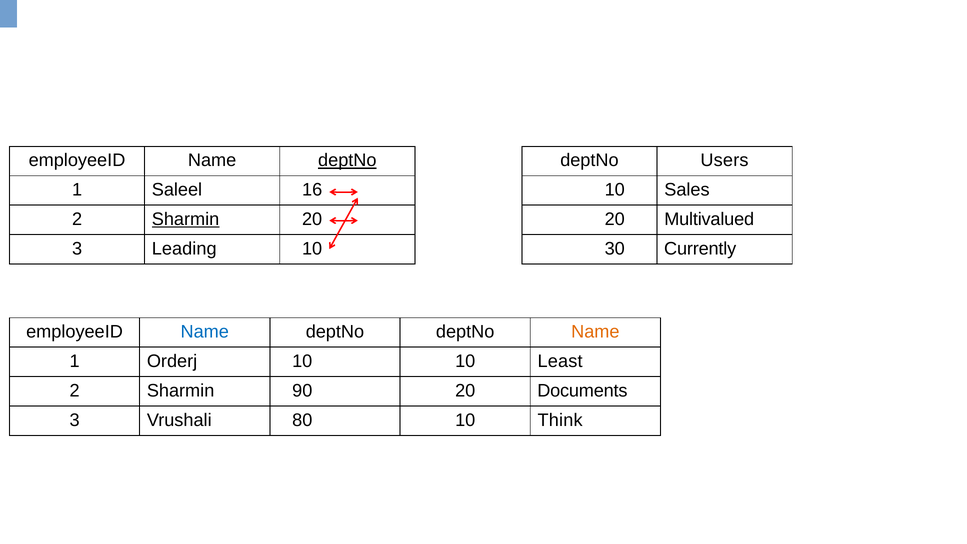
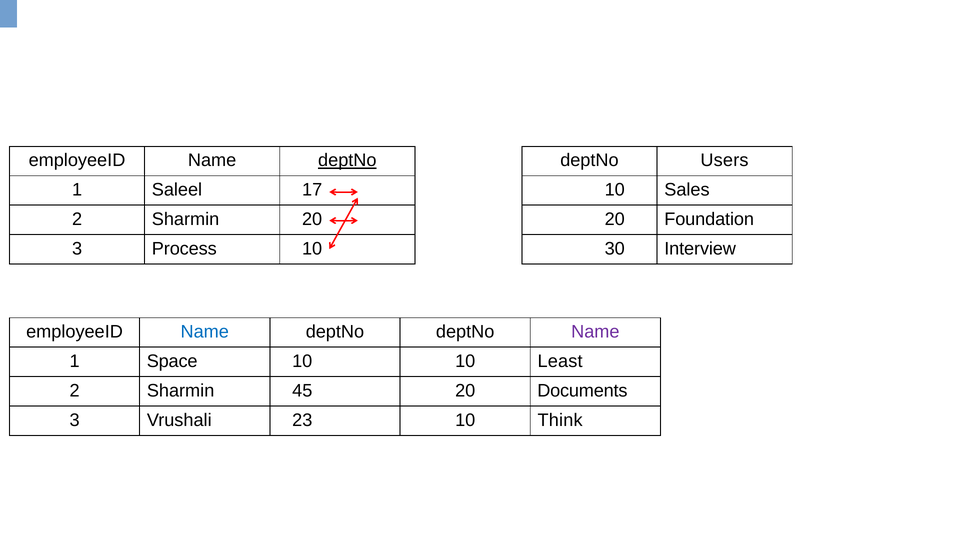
16: 16 -> 17
Sharmin at (186, 219) underline: present -> none
Multivalued: Multivalued -> Foundation
Leading: Leading -> Process
Currently: Currently -> Interview
Name at (595, 332) colour: orange -> purple
Orderj: Orderj -> Space
90: 90 -> 45
80: 80 -> 23
